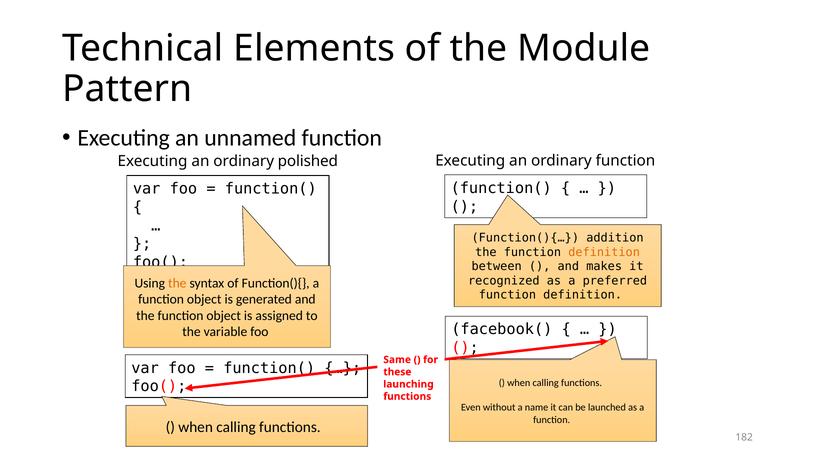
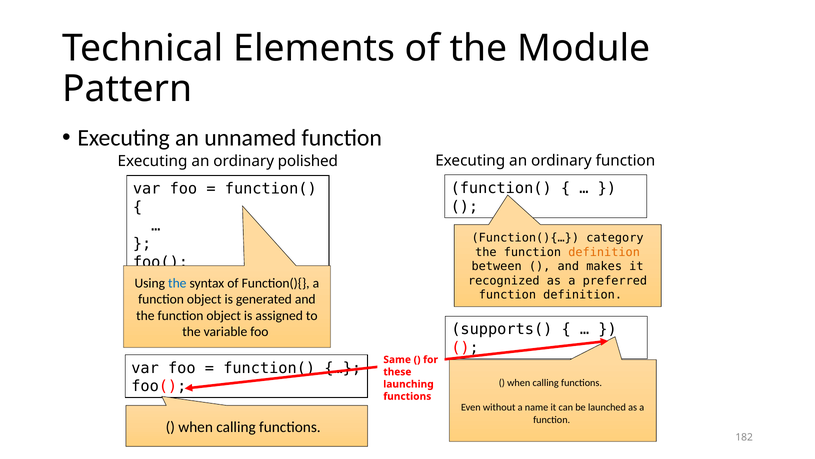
addition: addition -> category
the at (177, 283) colour: orange -> blue
facebook(: facebook( -> supports(
